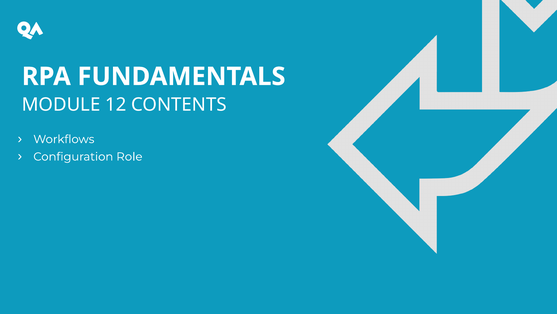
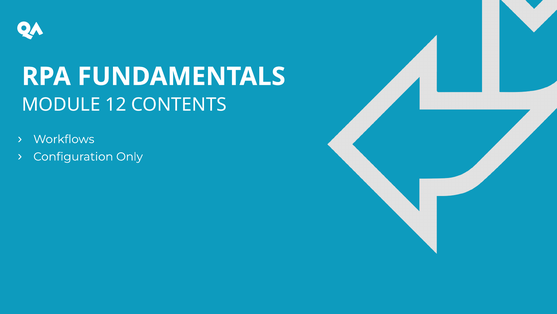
Role: Role -> Only
